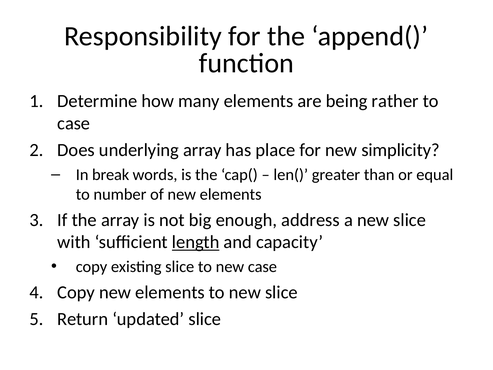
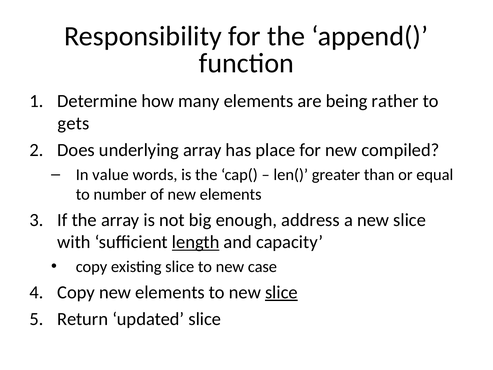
case at (74, 123): case -> gets
simplicity: simplicity -> compiled
break: break -> value
slice at (281, 292) underline: none -> present
